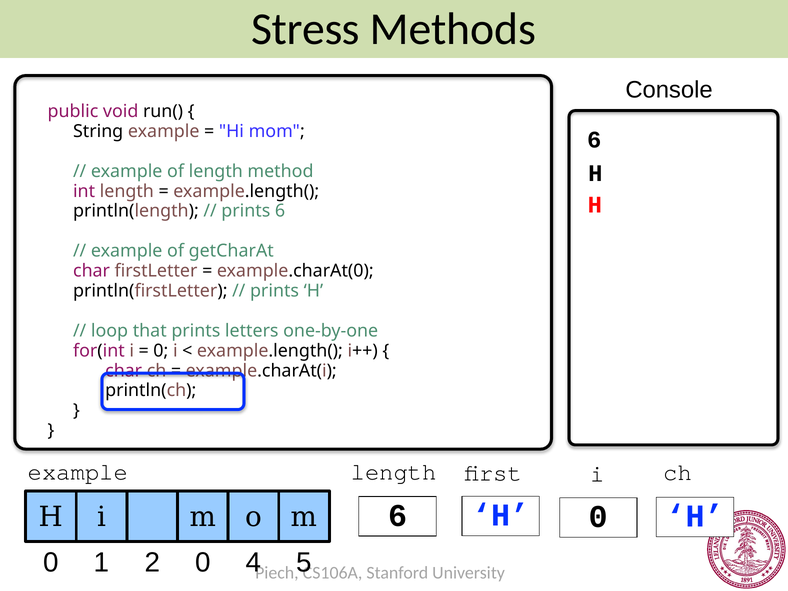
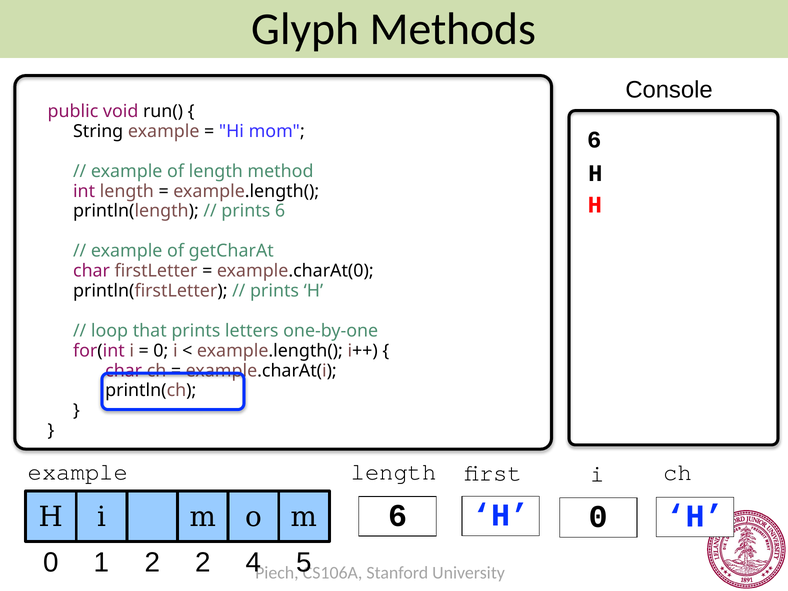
Stress: Stress -> Glyph
2 0: 0 -> 2
